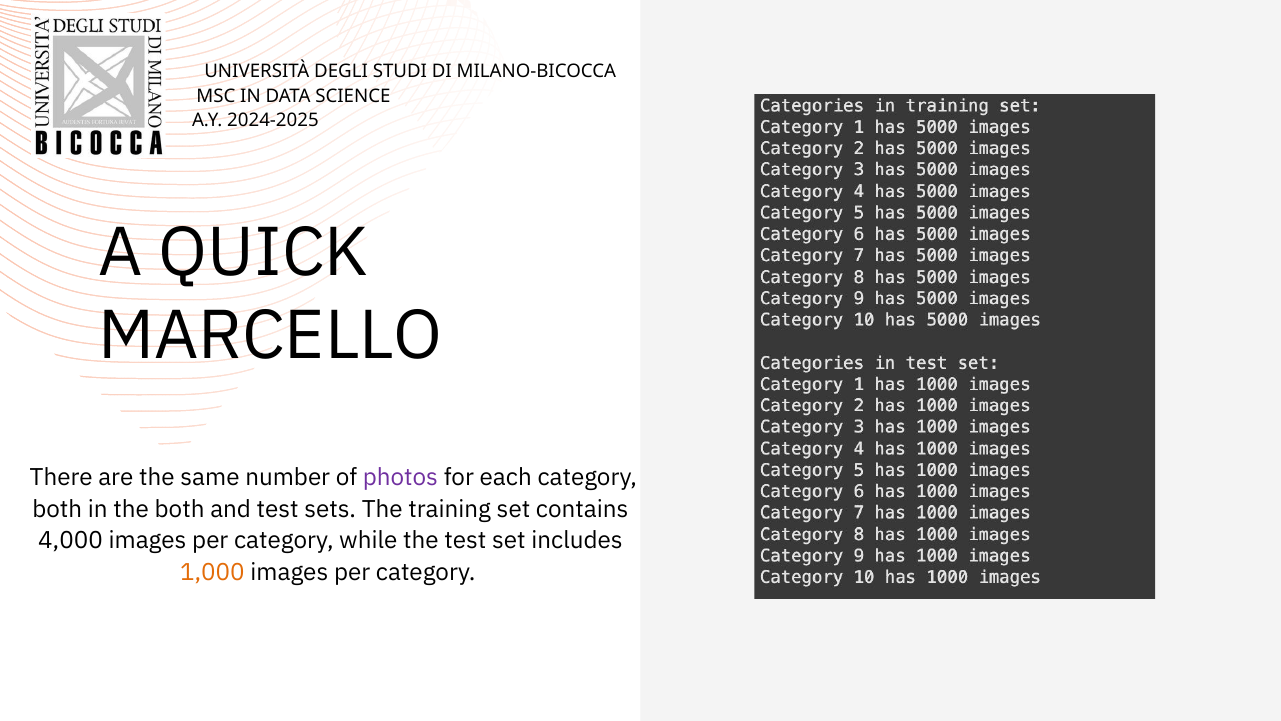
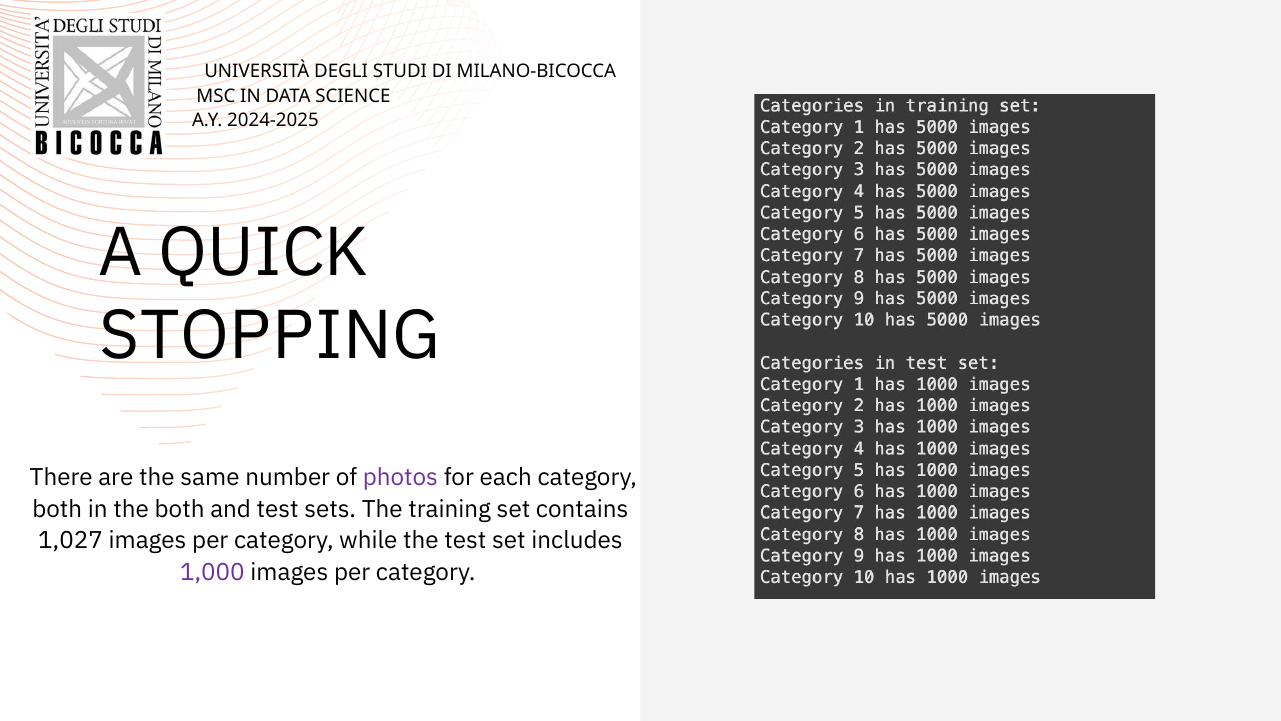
MARCELLO: MARCELLO -> STOPPING
4,000: 4,000 -> 1,027
1,000 colour: orange -> purple
